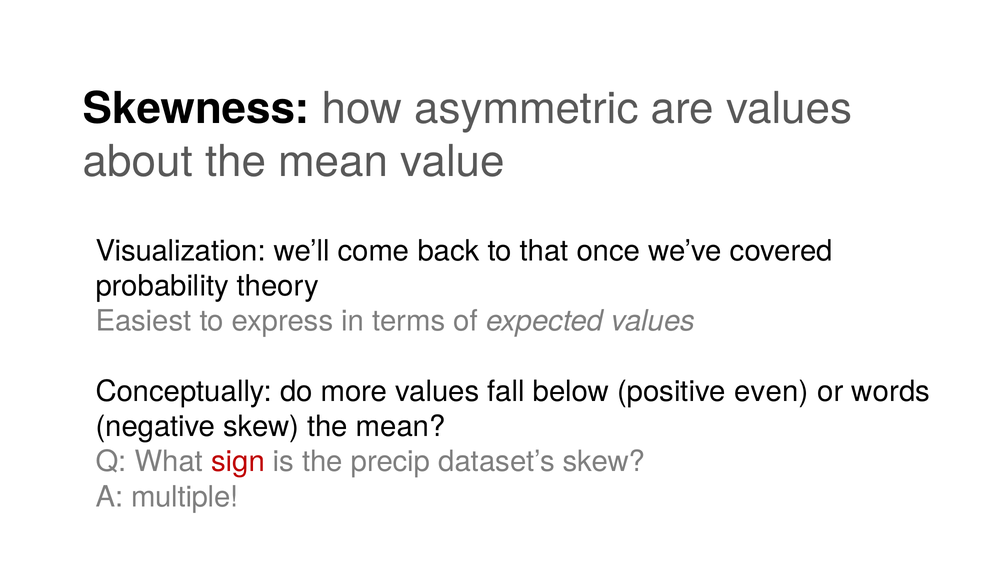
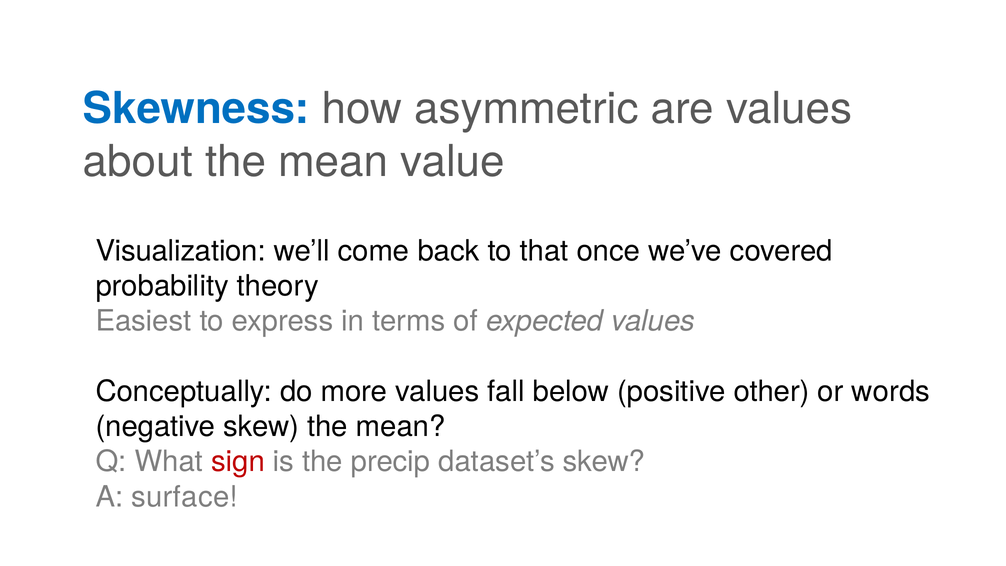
Skewness colour: black -> blue
even: even -> other
multiple: multiple -> surface
